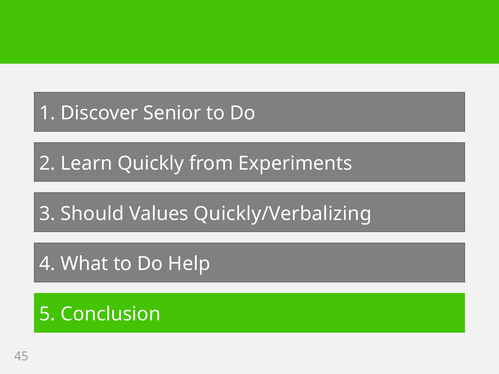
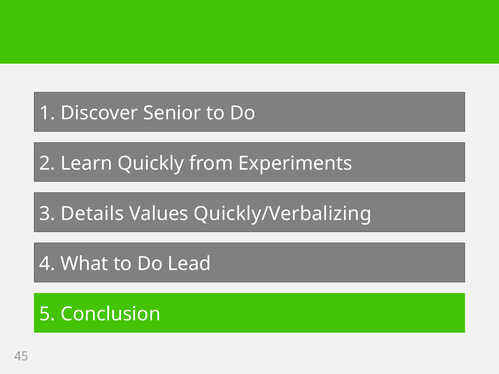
Should: Should -> Details
Help: Help -> Lead
